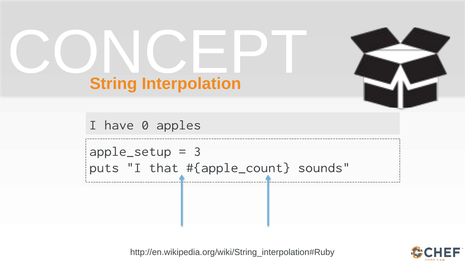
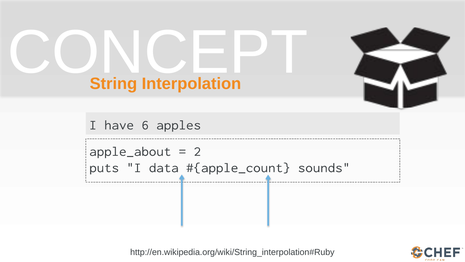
0: 0 -> 6
apple_setup: apple_setup -> apple_about
3: 3 -> 2
that: that -> data
